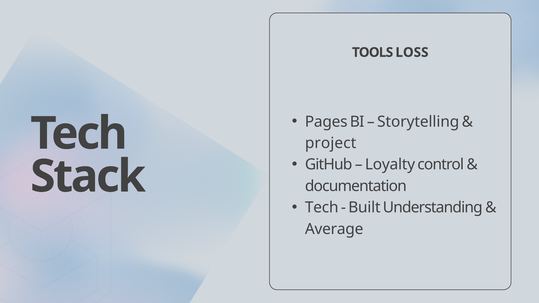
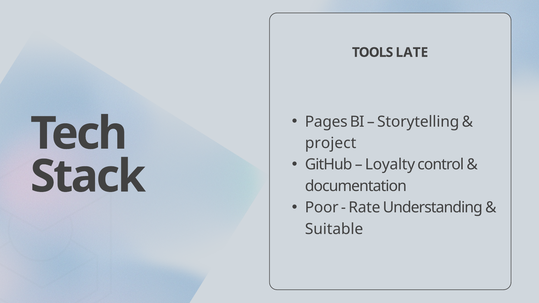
LOSS: LOSS -> LATE
Tech at (322, 208): Tech -> Poor
Built: Built -> Rate
Average: Average -> Suitable
